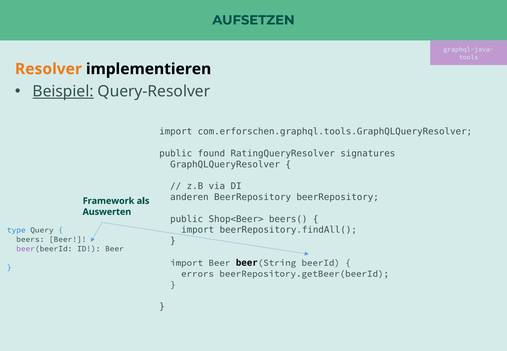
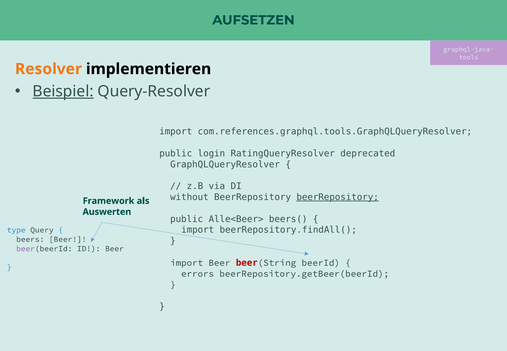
com.erforschen.graphql.tools.GraphQLQueryResolver: com.erforschen.graphql.tools.GraphQLQueryResolver -> com.references.graphql.tools.GraphQLQueryResolver
found: found -> login
signatures: signatures -> deprecated
anderen: anderen -> without
beerRepository at (338, 197) underline: none -> present
Shop<Beer>: Shop<Beer> -> Alle<Beer>
beer at (247, 263) colour: black -> red
